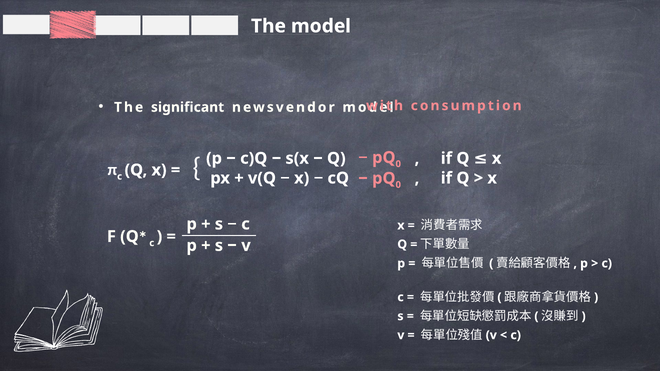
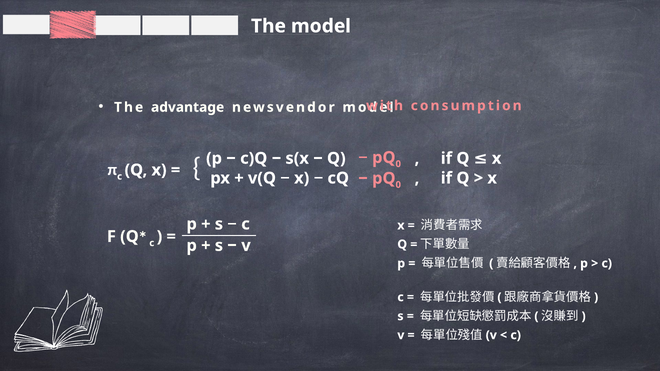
significant: significant -> advantage
